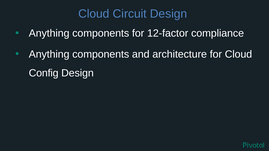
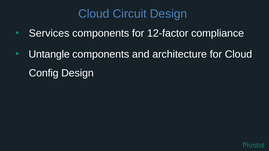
Anything at (49, 33): Anything -> Services
Anything at (49, 54): Anything -> Untangle
